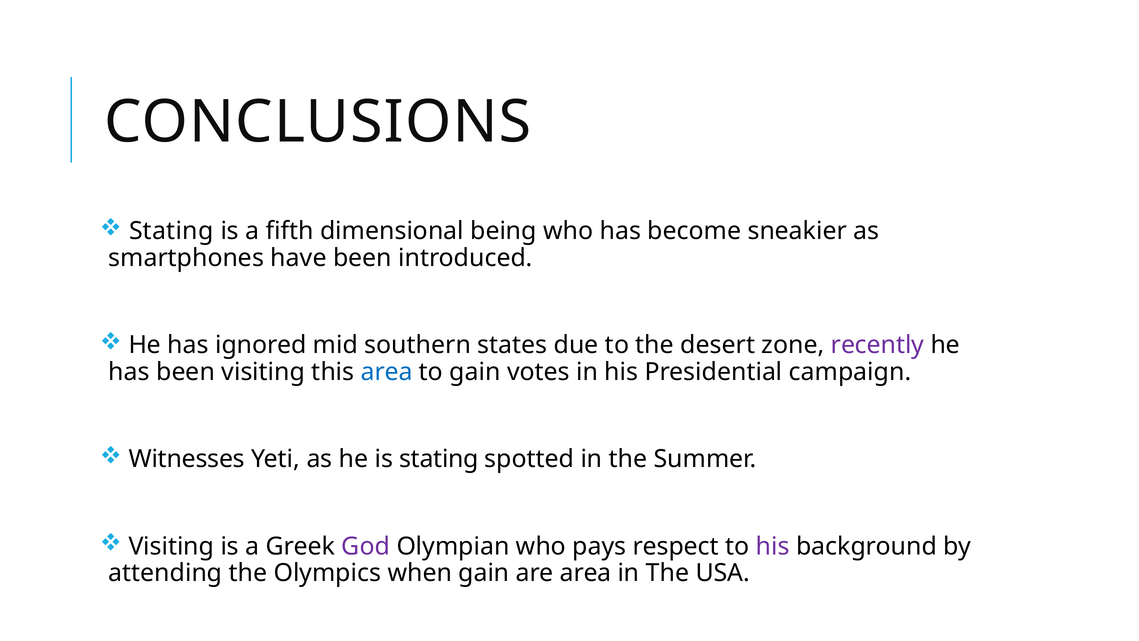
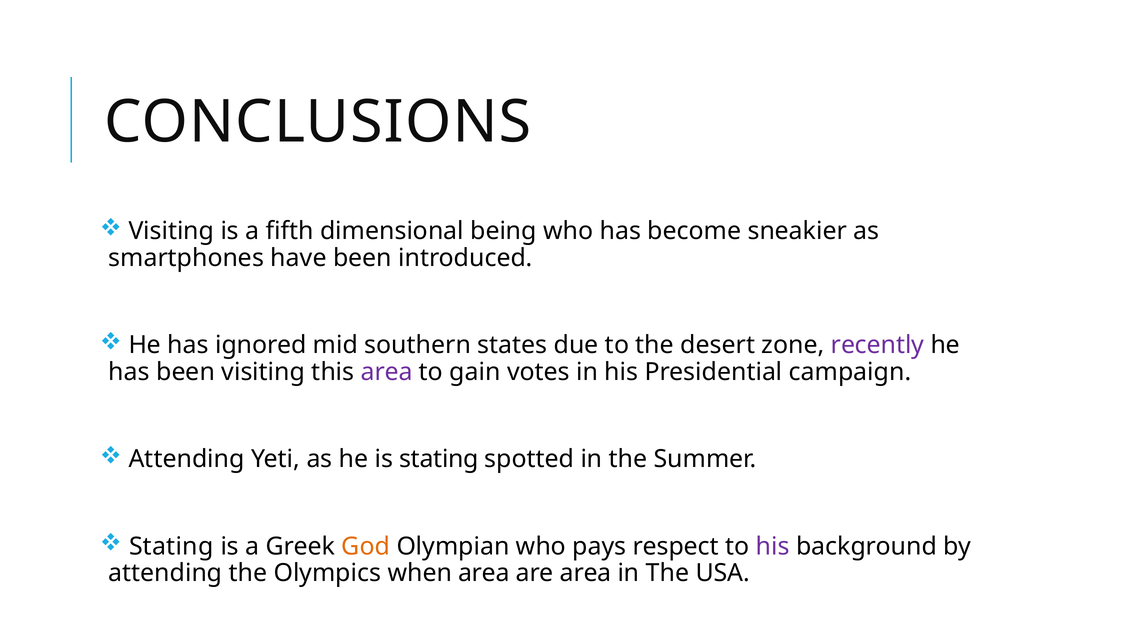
Stating at (171, 231): Stating -> Visiting
area at (387, 372) colour: blue -> purple
Witnesses at (187, 459): Witnesses -> Attending
Visiting at (171, 546): Visiting -> Stating
God colour: purple -> orange
when gain: gain -> area
